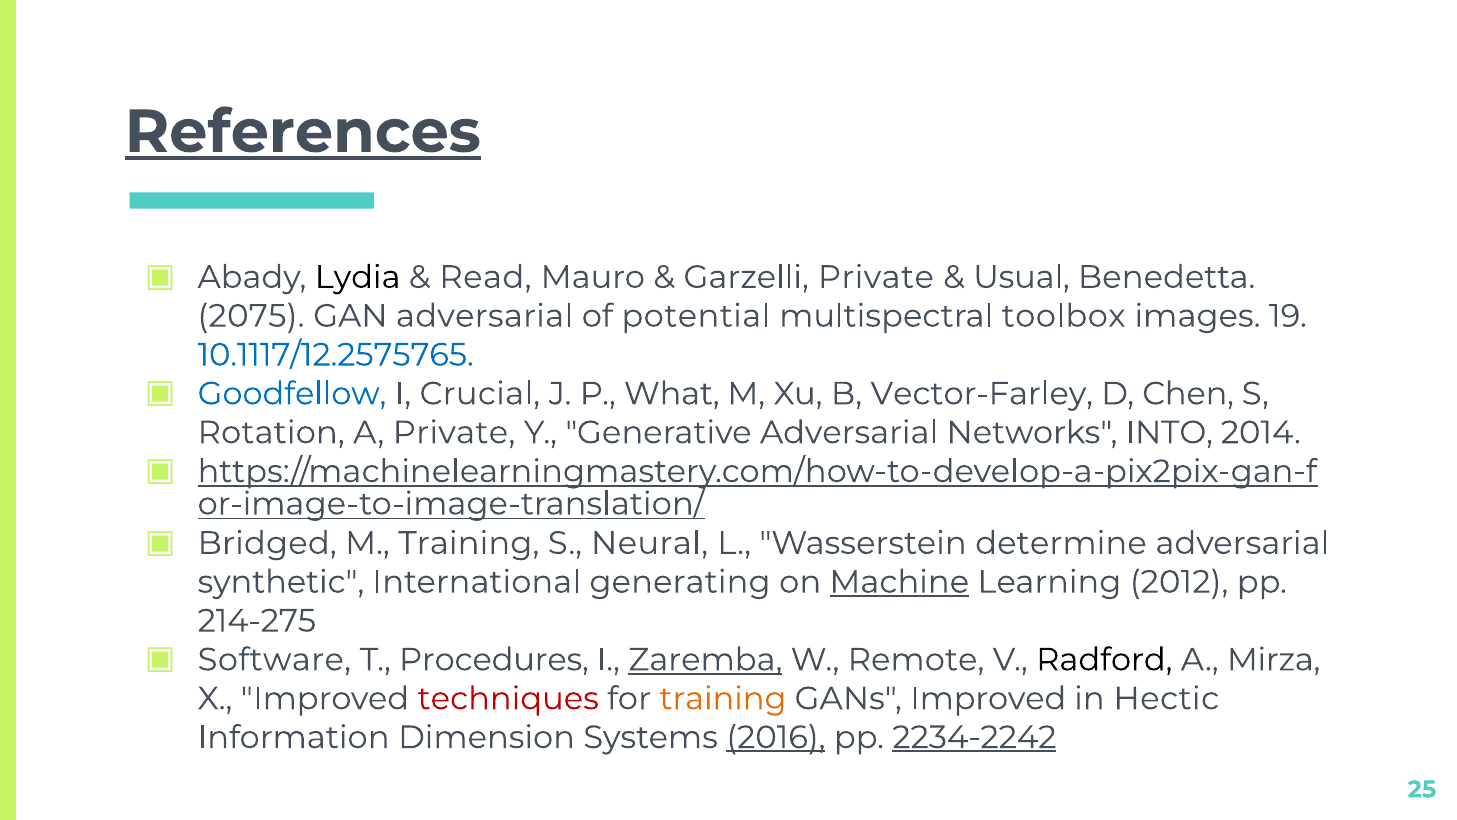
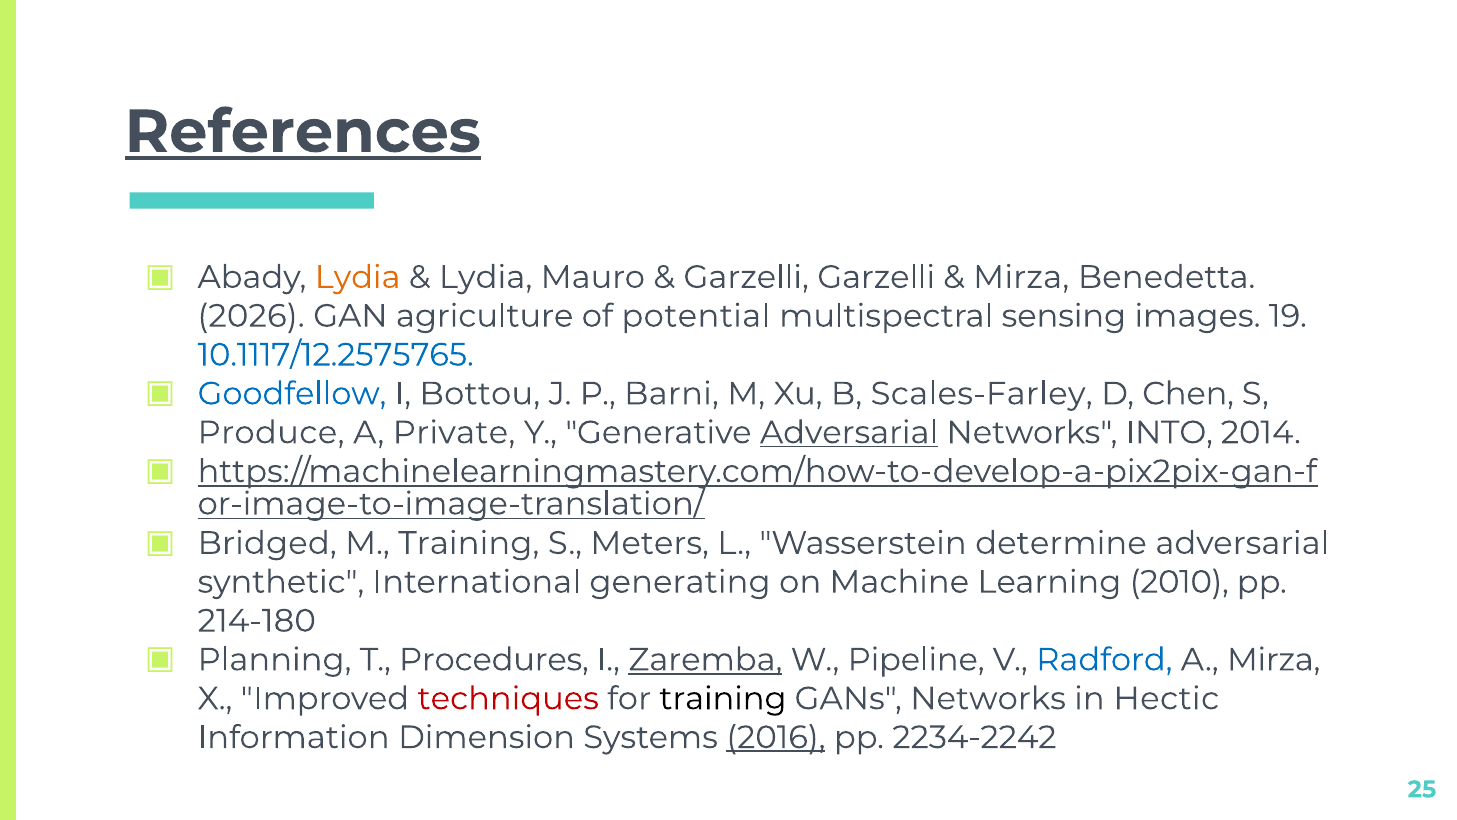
Lydia at (358, 277) colour: black -> orange
Read at (485, 277): Read -> Lydia
Garzelli Private: Private -> Garzelli
Usual at (1021, 277): Usual -> Mirza
2075: 2075 -> 2026
GAN adversarial: adversarial -> agriculture
toolbox: toolbox -> sensing
Crucial: Crucial -> Bottou
What: What -> Barni
Vector-Farley: Vector-Farley -> Scales-Farley
Rotation: Rotation -> Produce
Adversarial at (849, 432) underline: none -> present
Neural: Neural -> Meters
Machine underline: present -> none
2012: 2012 -> 2010
214-275: 214-275 -> 214-180
Software: Software -> Planning
Remote: Remote -> Pipeline
Radford colour: black -> blue
training at (723, 698) colour: orange -> black
GANs Improved: Improved -> Networks
2234-2242 underline: present -> none
